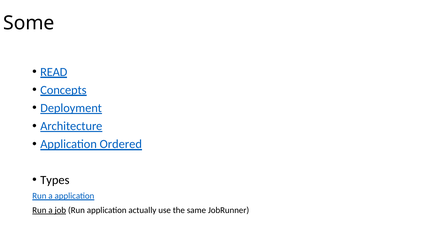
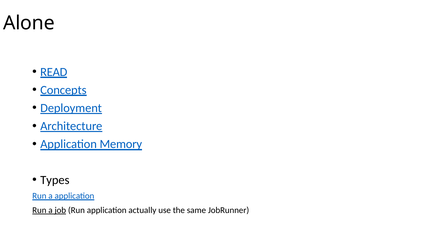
Some: Some -> Alone
Ordered: Ordered -> Memory
